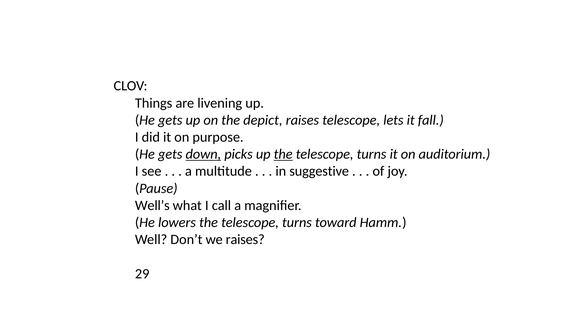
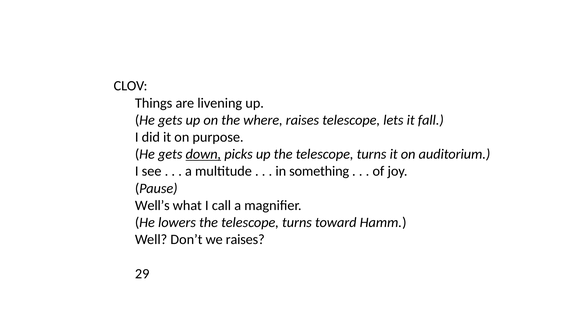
depict: depict -> where
the at (283, 154) underline: present -> none
suggestive: suggestive -> something
